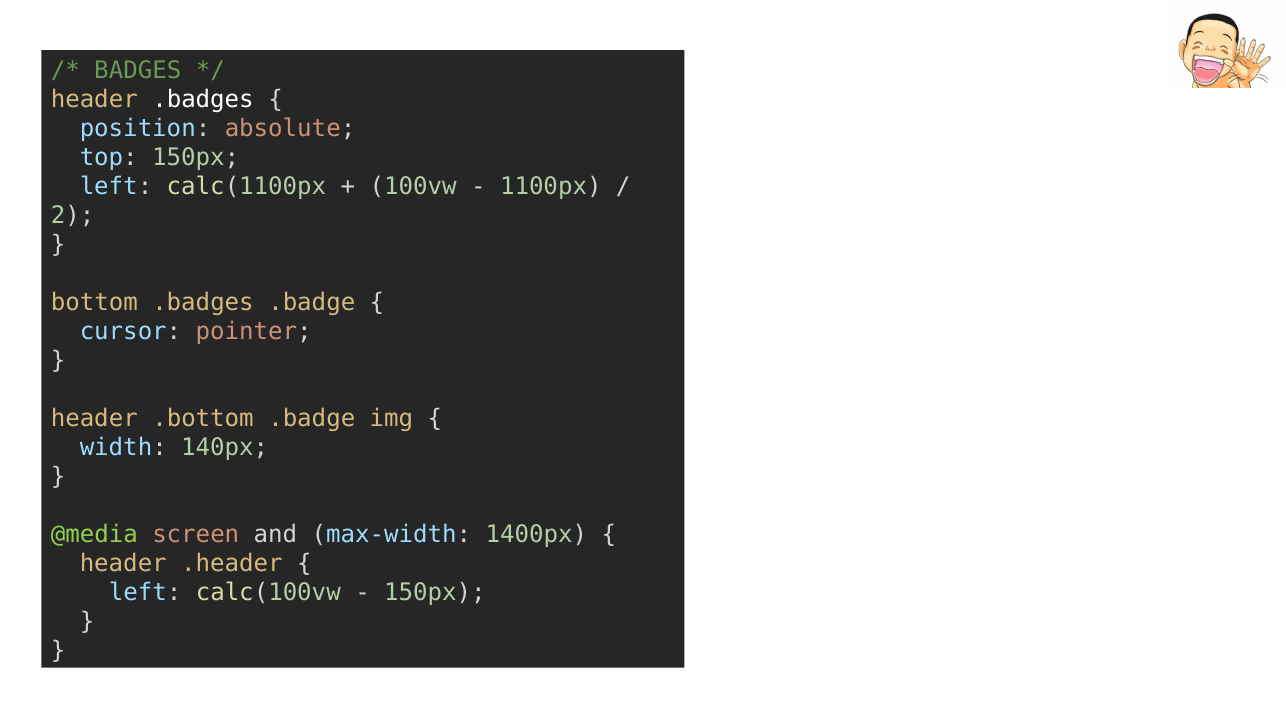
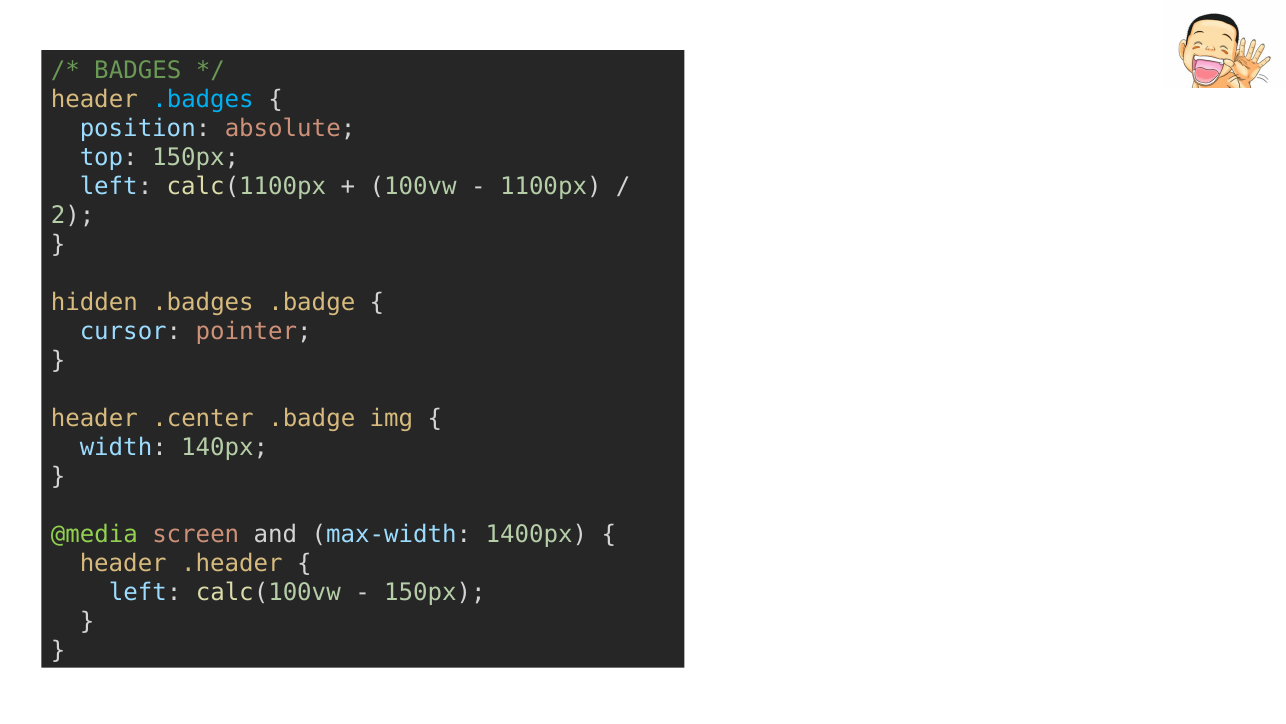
.badges at (203, 100) colour: white -> light blue
bottom: bottom -> hidden
.bottom: .bottom -> .center
